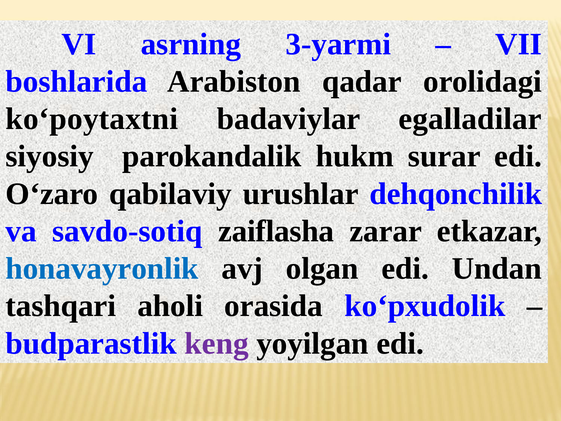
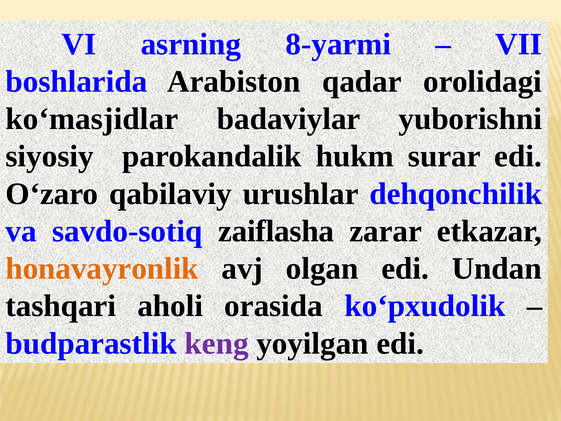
3-yarmi: 3-yarmi -> 8-yarmi
ko‘poytaxtni: ko‘poytaxtni -> ko‘masjidlar
egalladilar: egalladilar -> yuborishni
honavayronlik colour: blue -> orange
